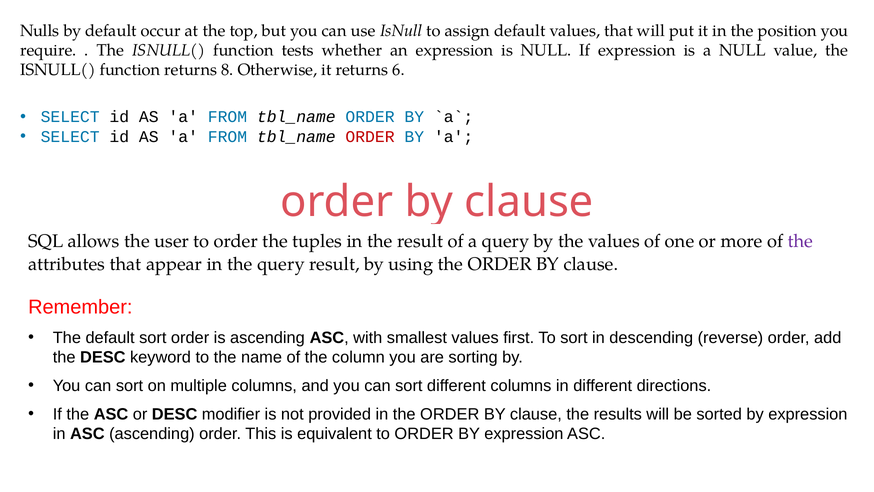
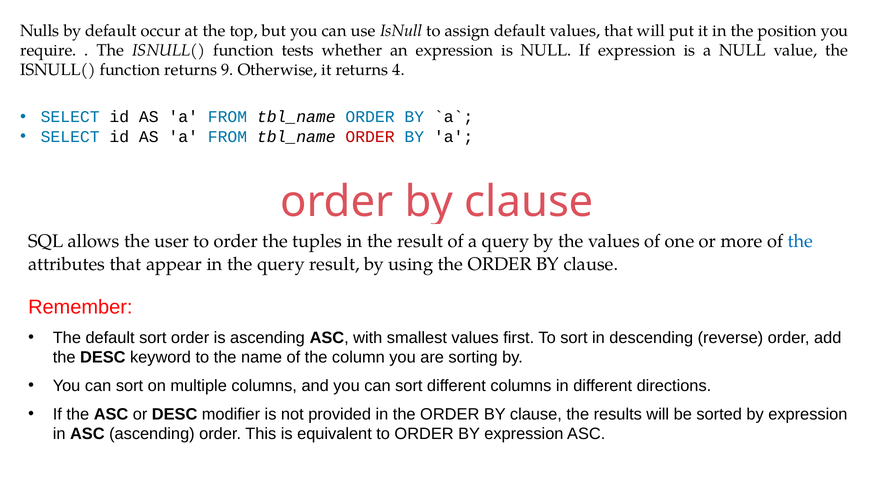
8: 8 -> 9
6: 6 -> 4
the at (800, 241) colour: purple -> blue
